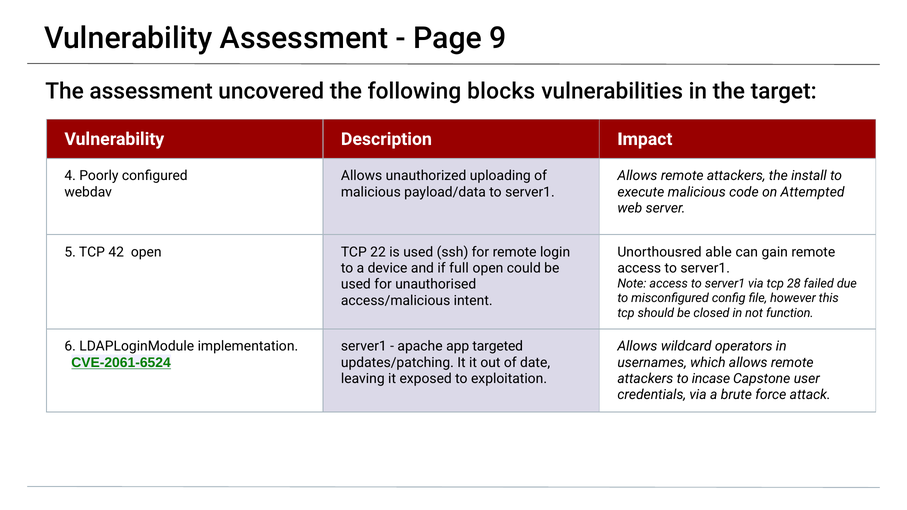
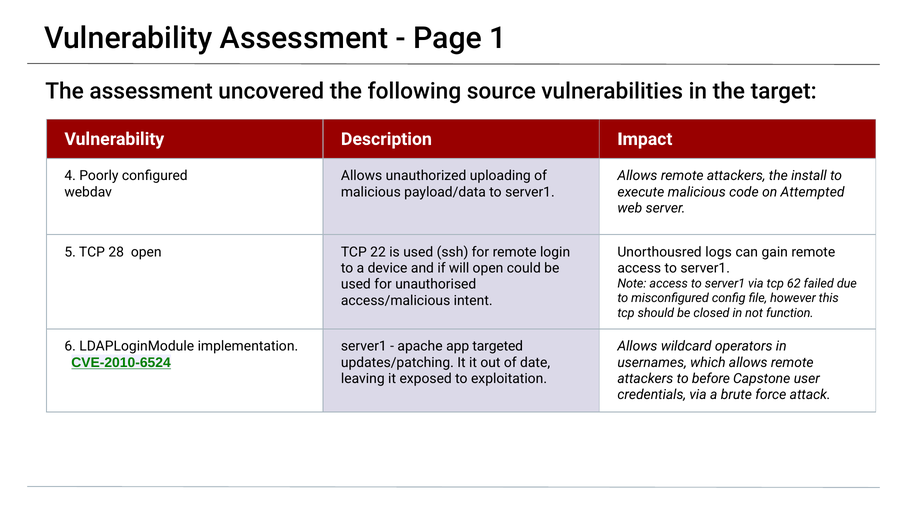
9: 9 -> 1
blocks: blocks -> source
42: 42 -> 28
able: able -> logs
full: full -> will
28: 28 -> 62
CVE-2061-6524: CVE-2061-6524 -> CVE-2010-6524
incase: incase -> before
